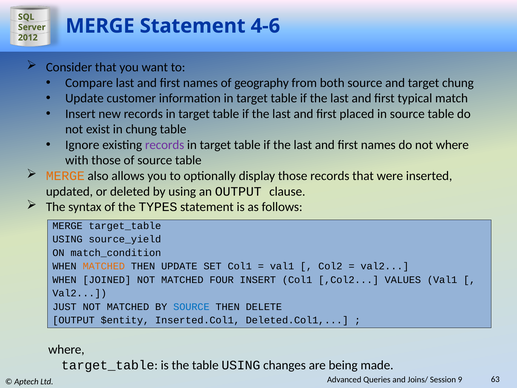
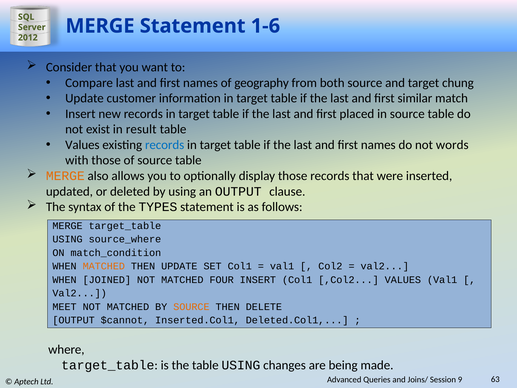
4-6: 4-6 -> 1-6
typical: typical -> similar
in chung: chung -> result
Ignore at (82, 145): Ignore -> Values
records at (165, 145) colour: purple -> blue
not where: where -> words
source_yield: source_yield -> source_where
JUST: JUST -> MEET
SOURCE at (191, 307) colour: blue -> orange
$entity: $entity -> $cannot
